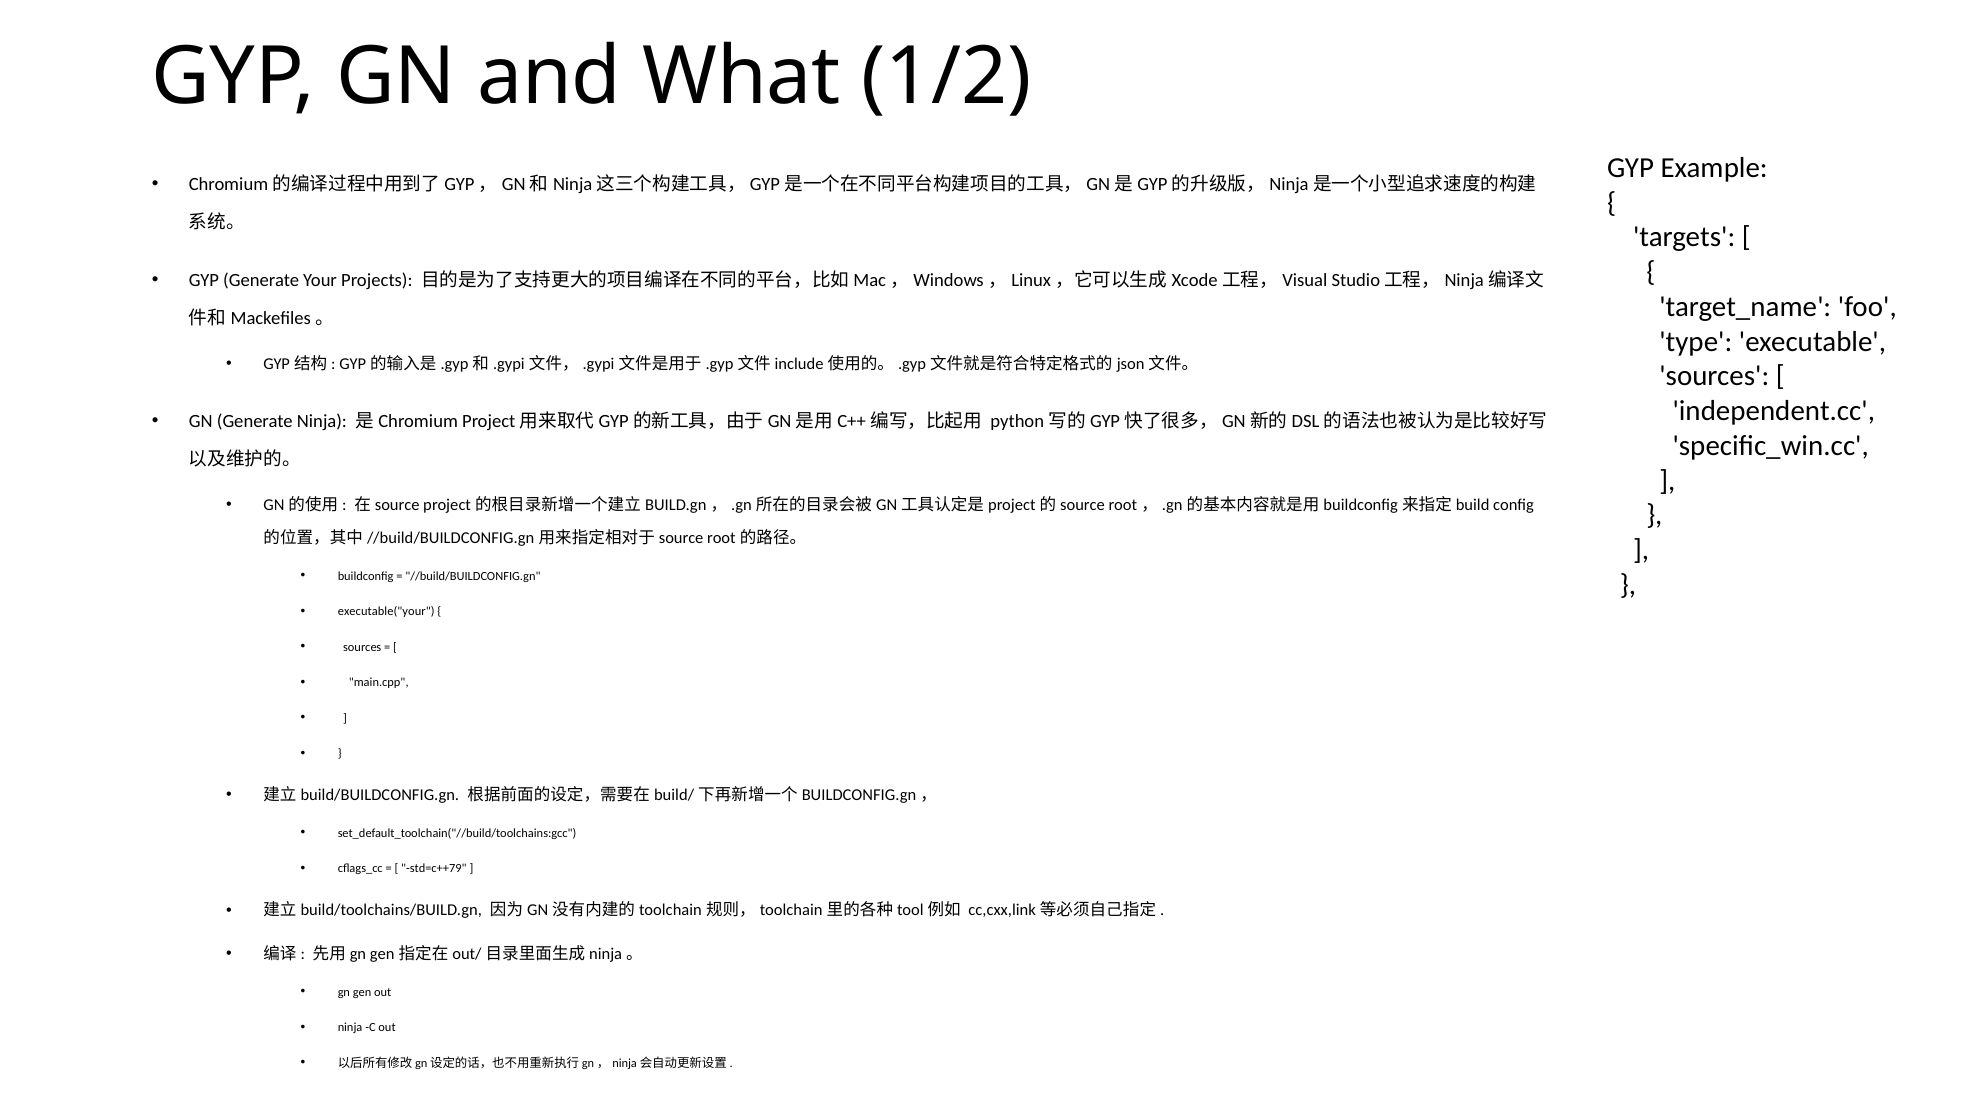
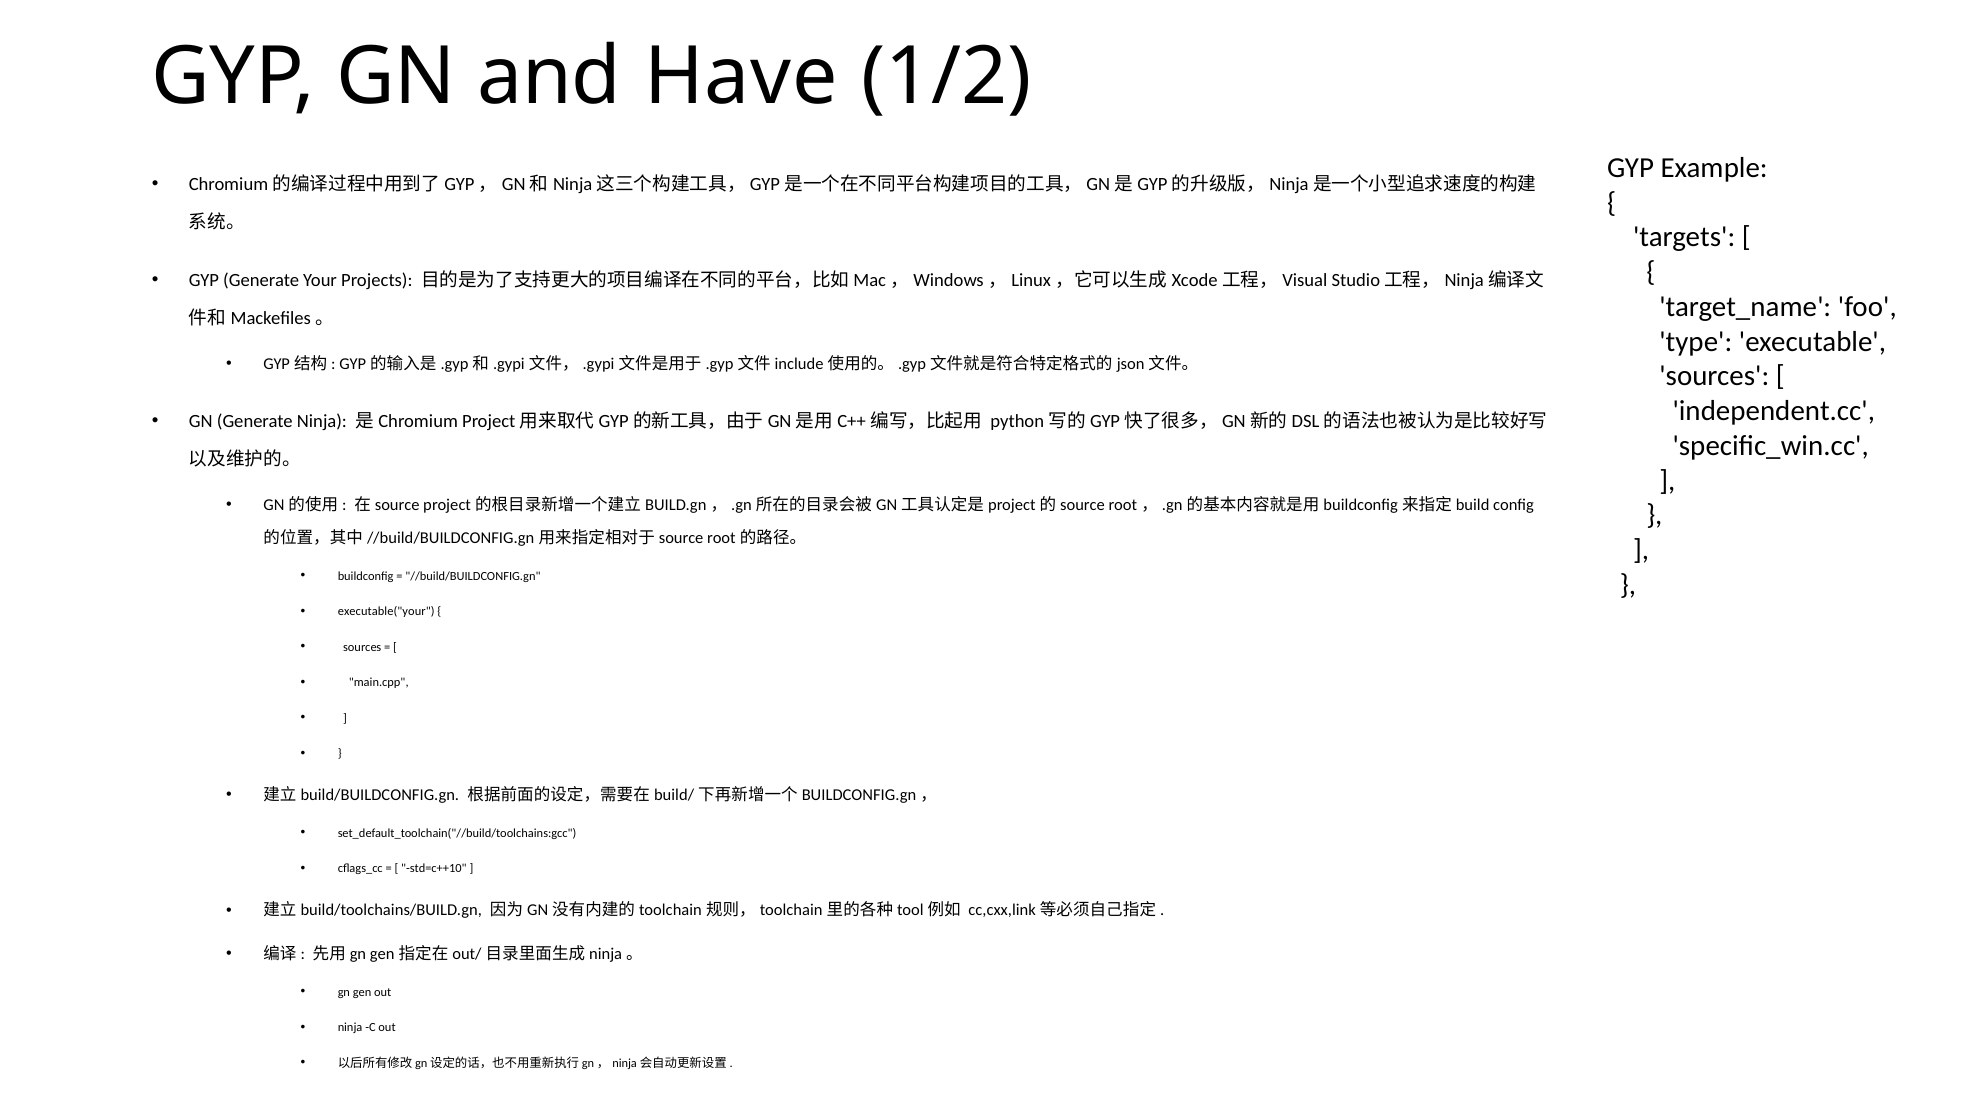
What: What -> Have
std=c++79: std=c++79 -> std=c++10
